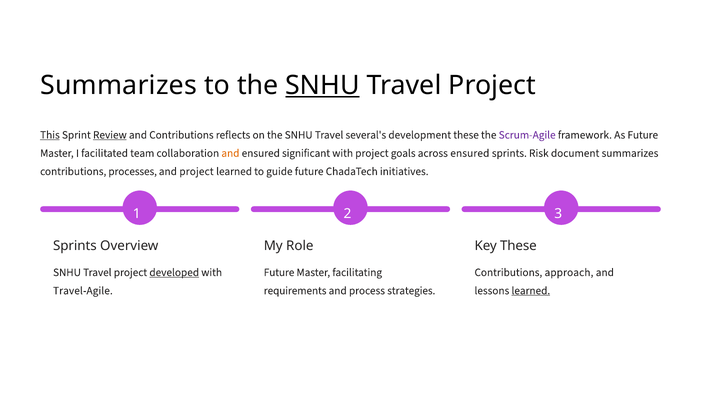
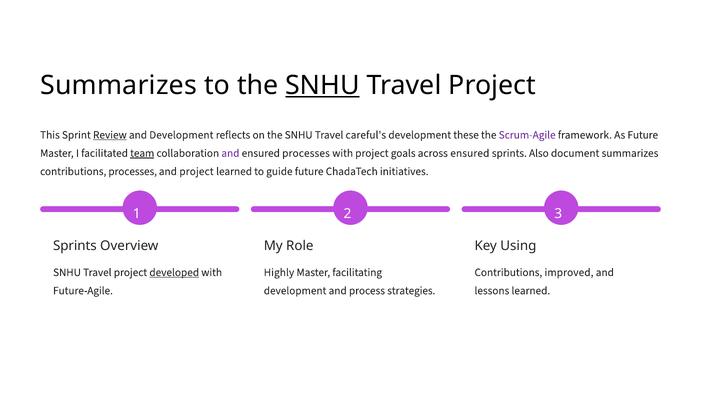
This underline: present -> none
and Contributions: Contributions -> Development
several's: several's -> careful's
team underline: none -> present
and at (230, 153) colour: orange -> purple
ensured significant: significant -> processes
Risk: Risk -> Also
Key These: These -> Using
Future at (279, 273): Future -> Highly
approach: approach -> improved
Travel-Agile: Travel-Agile -> Future-Agile
requirements at (295, 291): requirements -> development
learned at (531, 291) underline: present -> none
